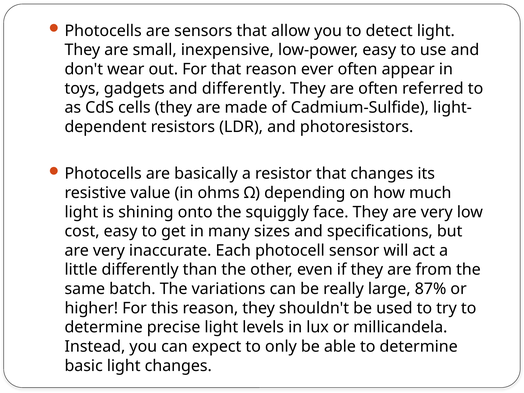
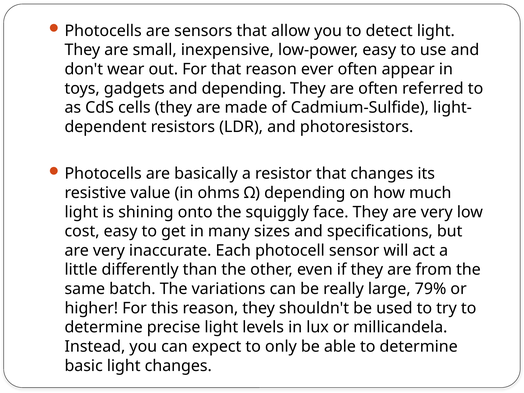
and differently: differently -> depending
87%: 87% -> 79%
